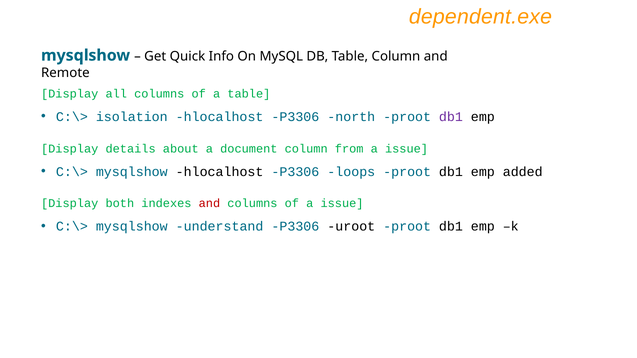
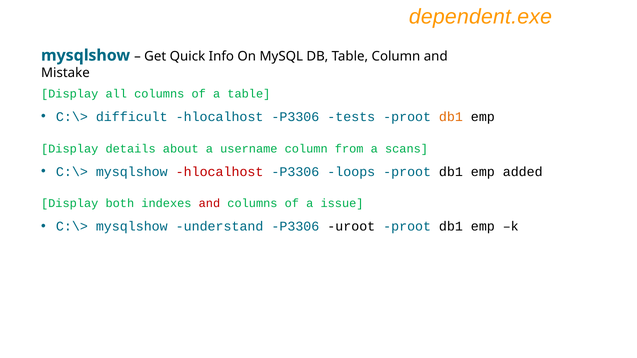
Remote: Remote -> Mistake
isolation: isolation -> difficult
north: north -> tests
db1 at (451, 117) colour: purple -> orange
document: document -> username
from a issue: issue -> scans
hlocalhost at (220, 172) colour: black -> red
